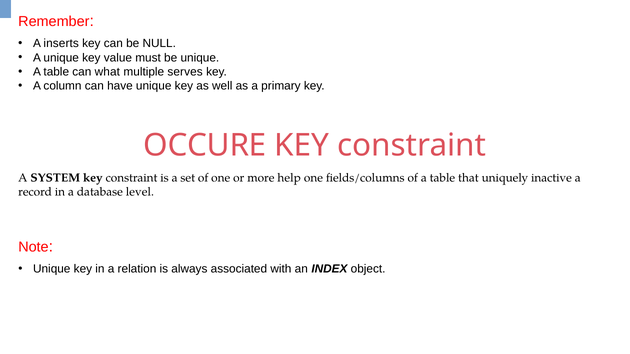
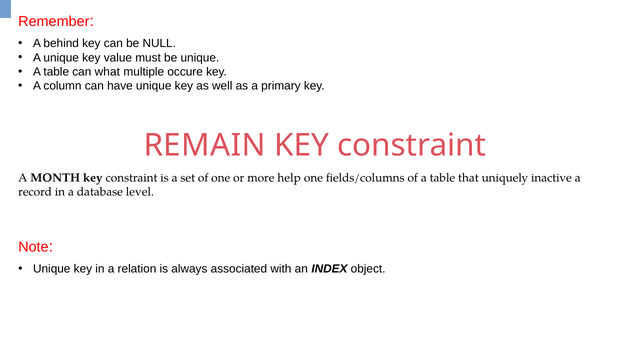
inserts: inserts -> behind
serves: serves -> occure
OCCURE: OCCURE -> REMAIN
SYSTEM: SYSTEM -> MONTH
